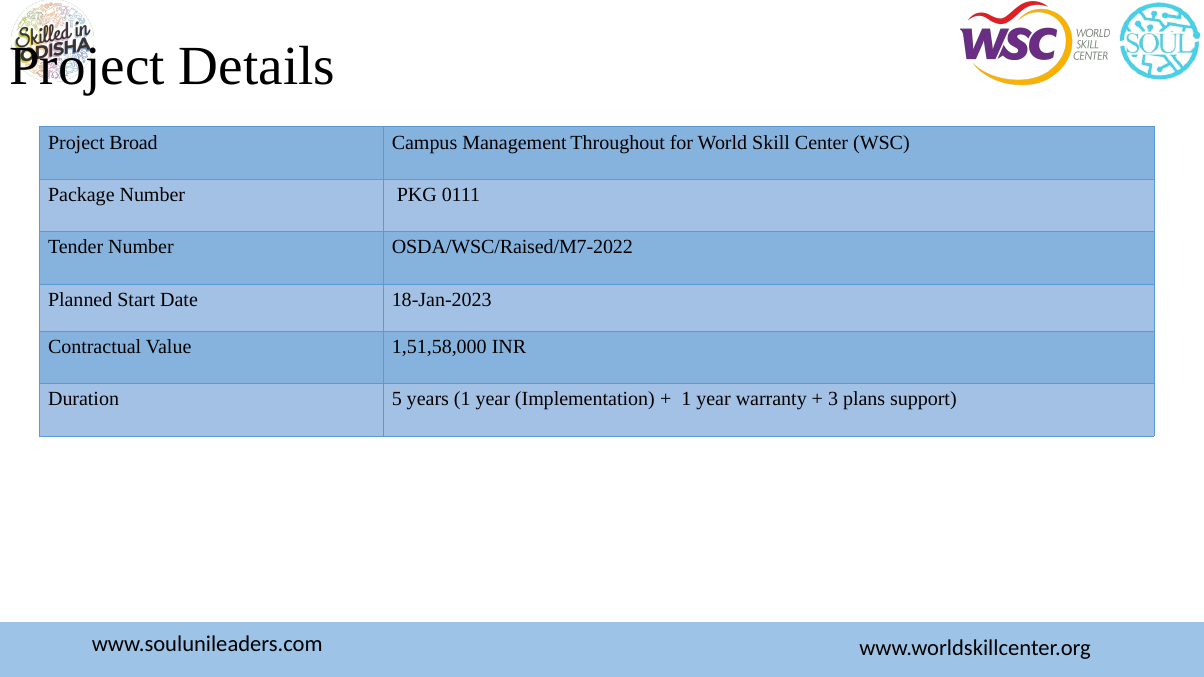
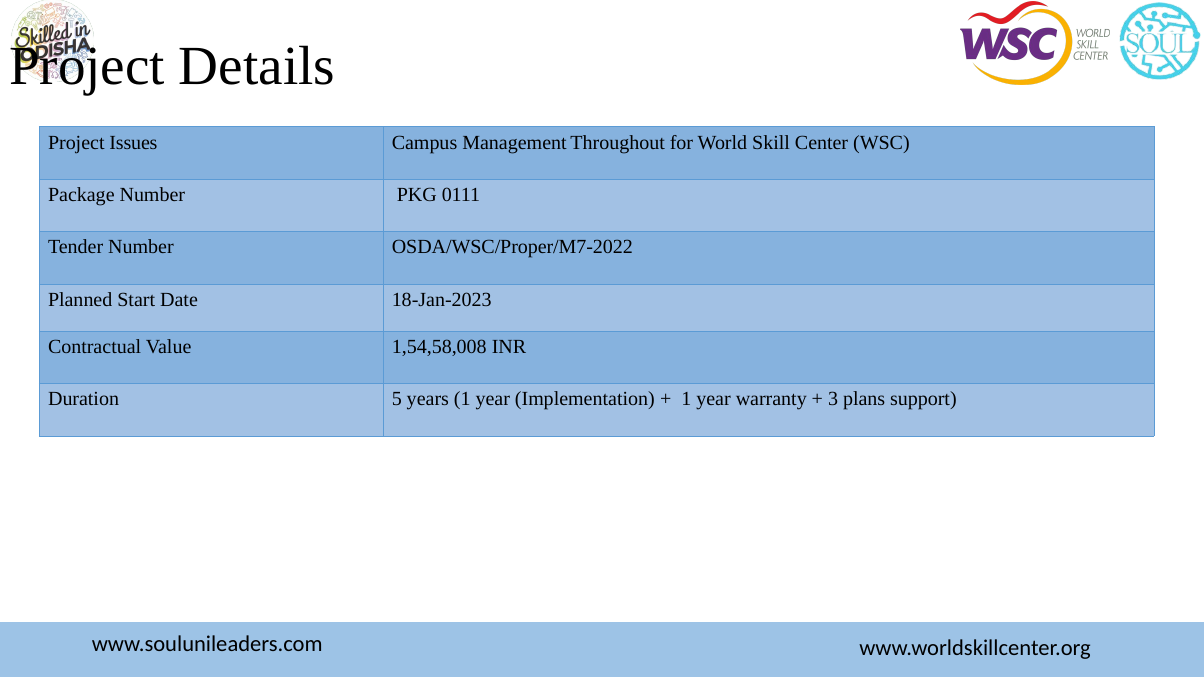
Broad: Broad -> Issues
OSDA/WSC/Raised/M7-2022: OSDA/WSC/Raised/M7-2022 -> OSDA/WSC/Proper/M7-2022
1,51,58,000: 1,51,58,000 -> 1,54,58,008
